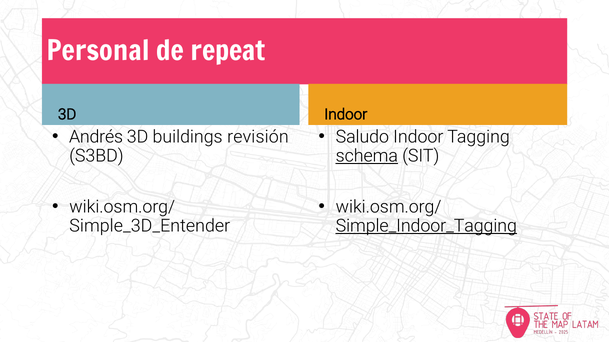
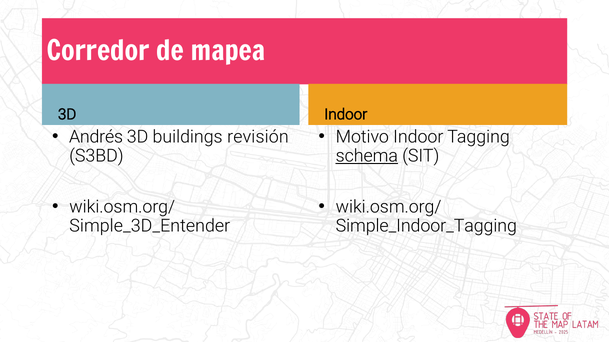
Personal: Personal -> Corredor
repeat: repeat -> mapea
Saludo: Saludo -> Motivo
Simple_Indoor_Tagging underline: present -> none
